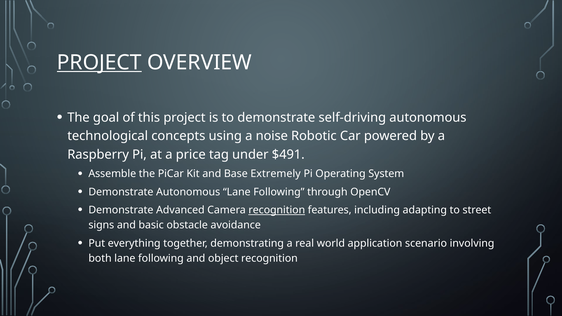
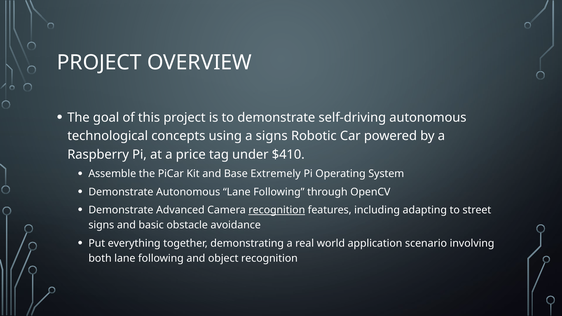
PROJECT at (99, 62) underline: present -> none
a noise: noise -> signs
$491: $491 -> $410
